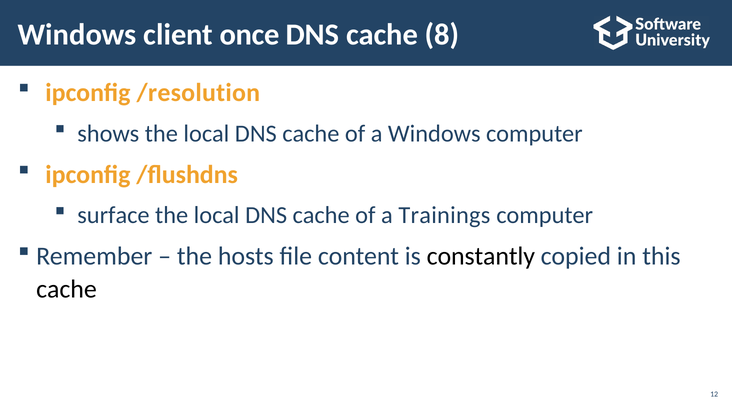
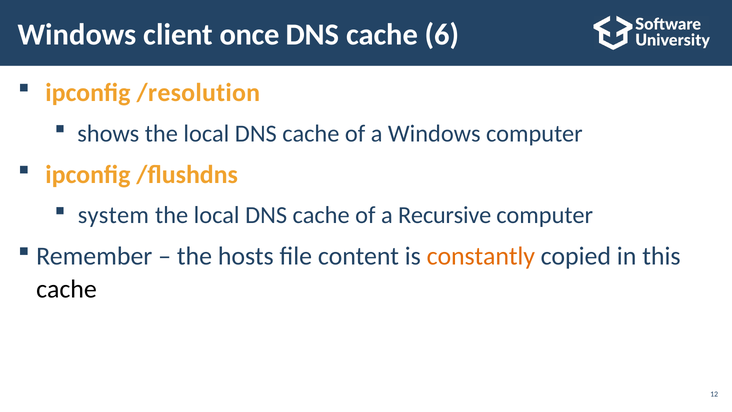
8: 8 -> 6
surface: surface -> system
Trainings: Trainings -> Recursive
constantly colour: black -> orange
